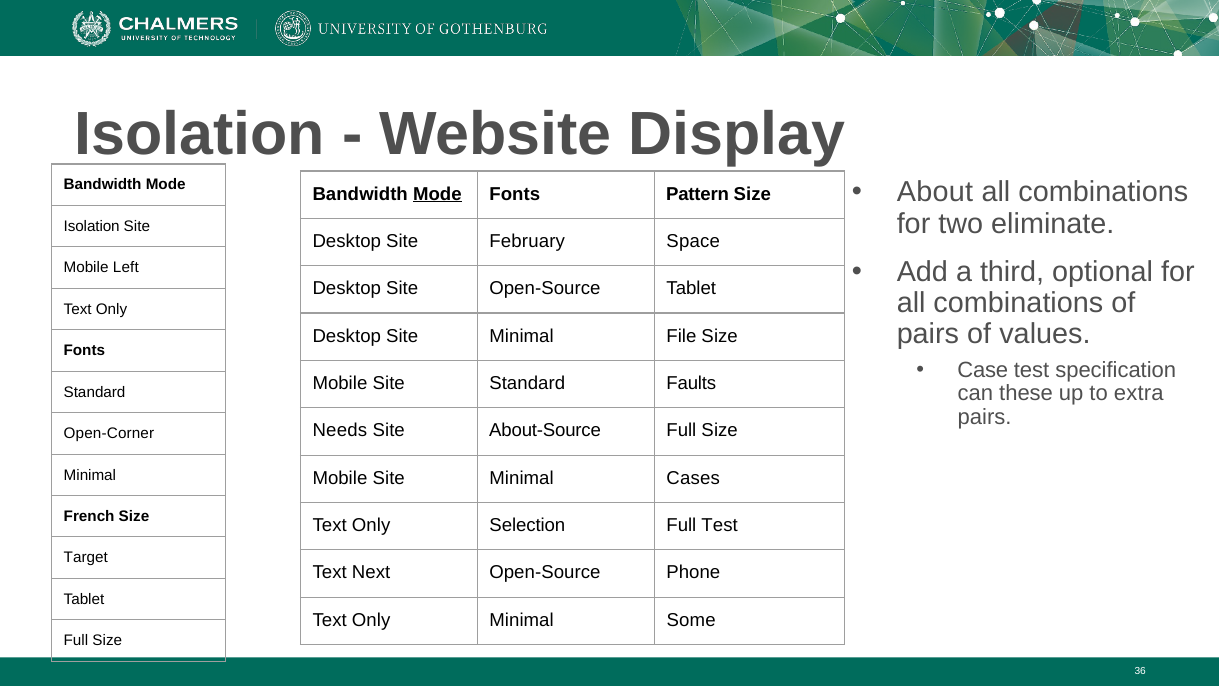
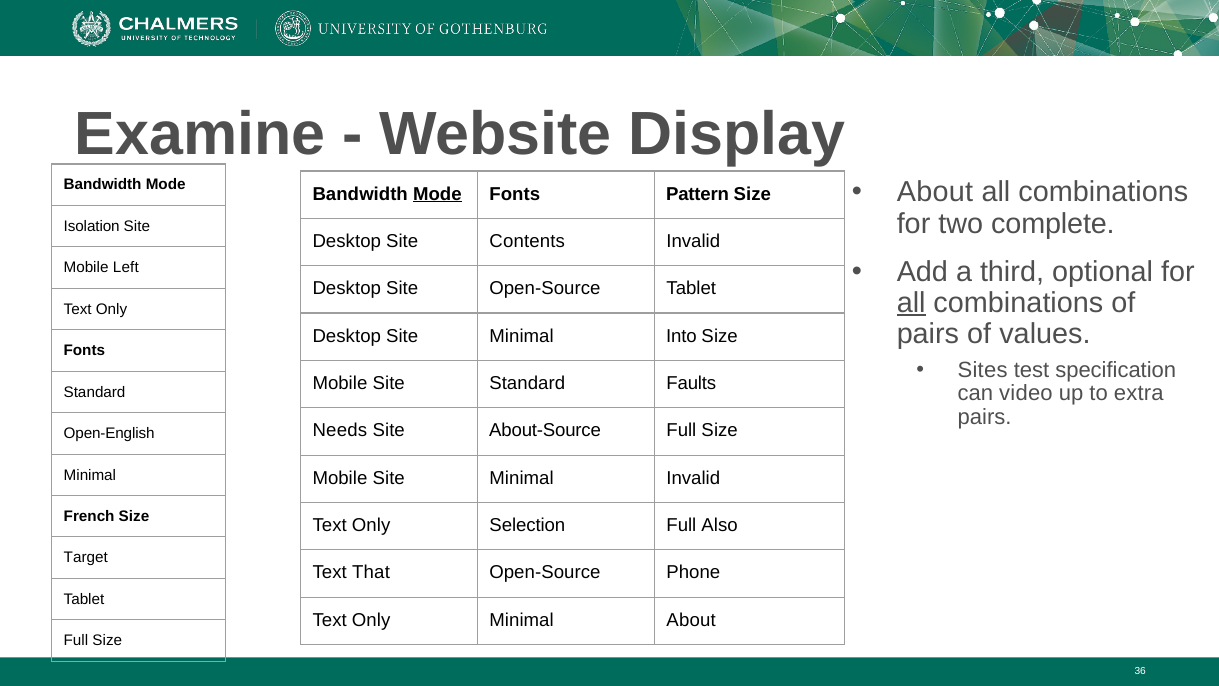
Isolation at (200, 135): Isolation -> Examine
eliminate: eliminate -> complete
February: February -> Contents
Space at (693, 241): Space -> Invalid
all at (911, 303) underline: none -> present
File: File -> Into
Case: Case -> Sites
these: these -> video
Open-Corner: Open-Corner -> Open-English
Cases at (693, 478): Cases -> Invalid
Full Test: Test -> Also
Next: Next -> That
Some at (691, 620): Some -> About
